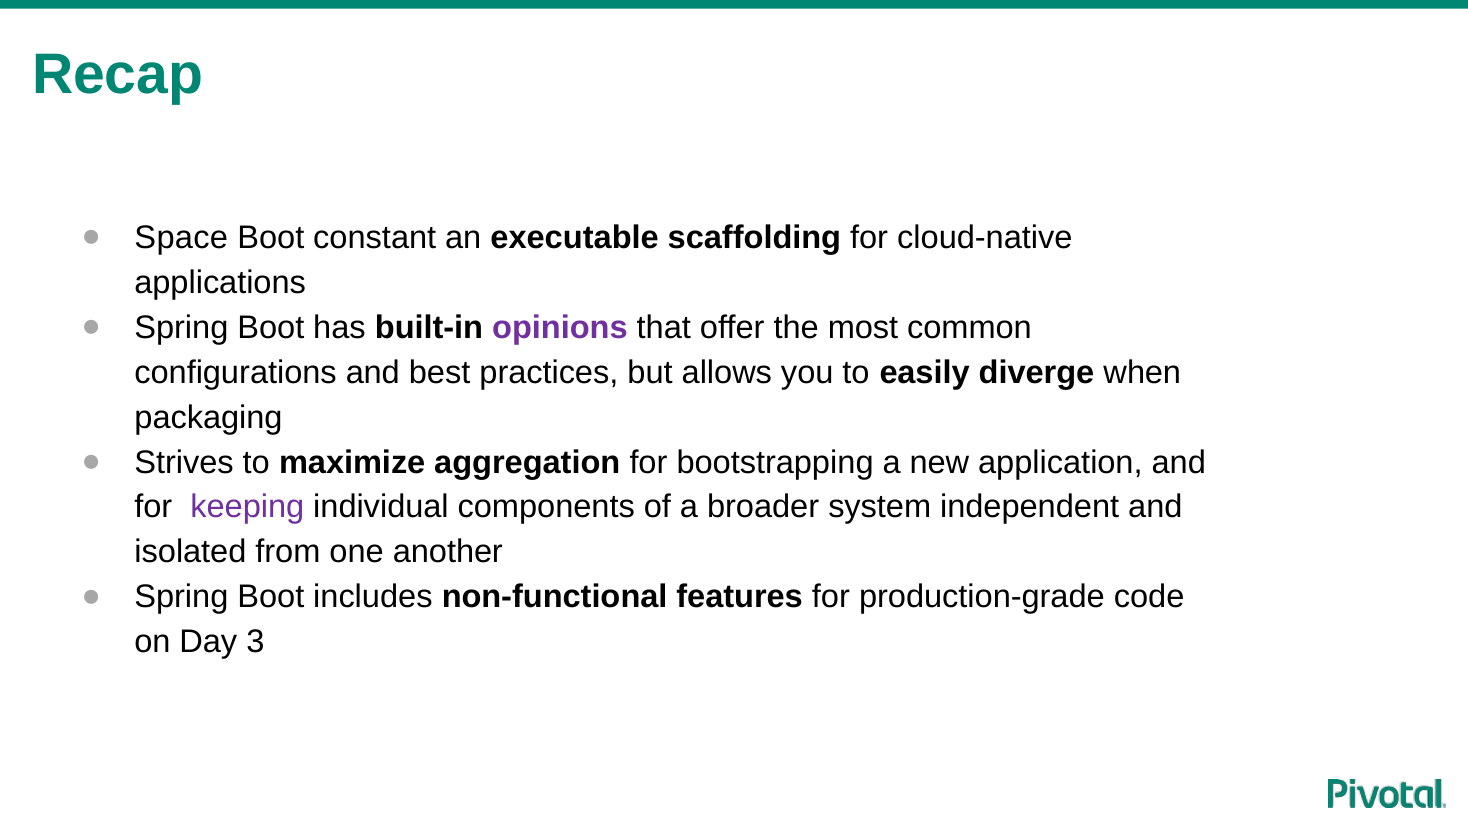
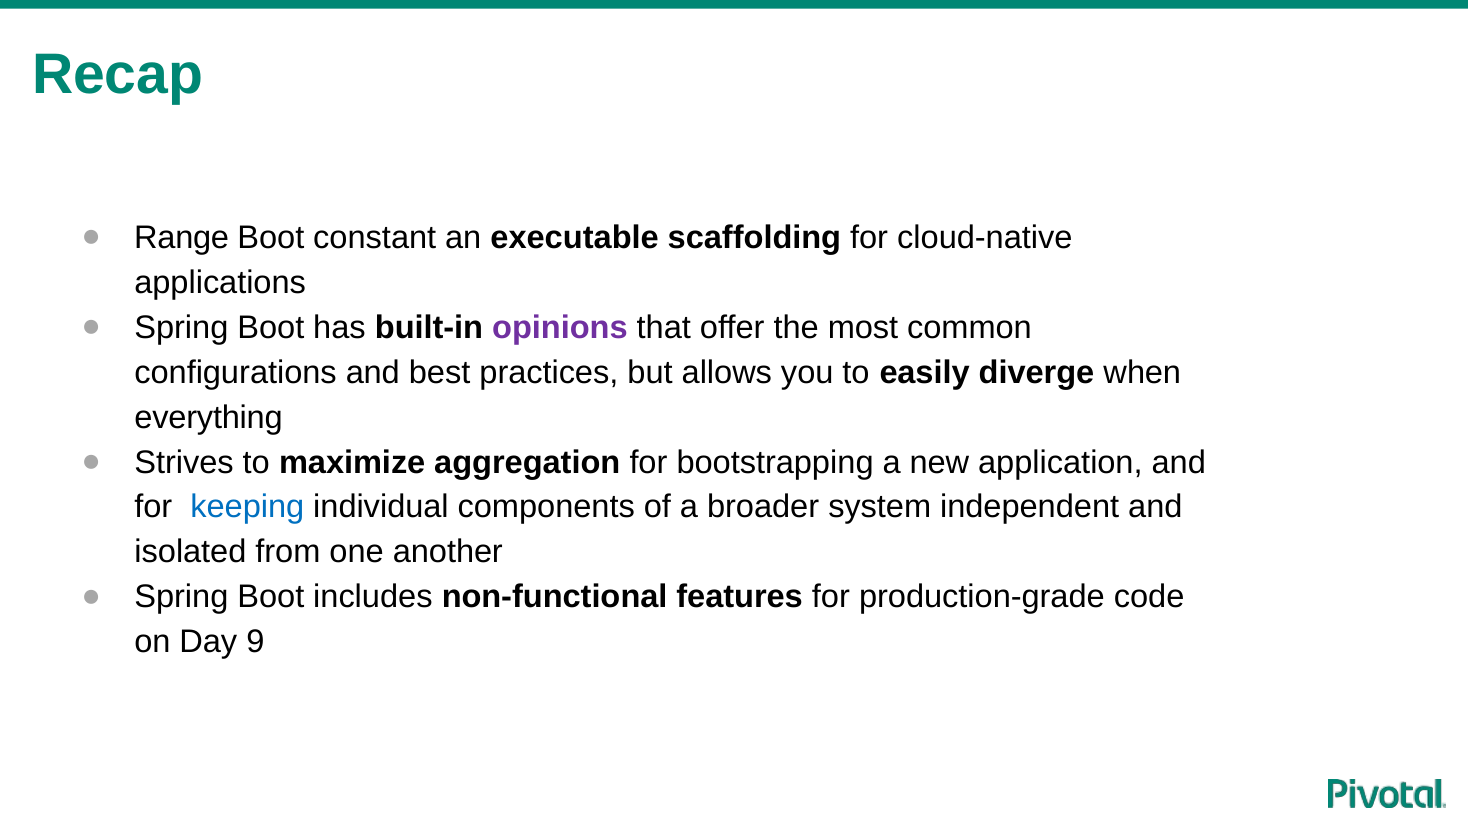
Space: Space -> Range
packaging: packaging -> everything
keeping colour: purple -> blue
3: 3 -> 9
